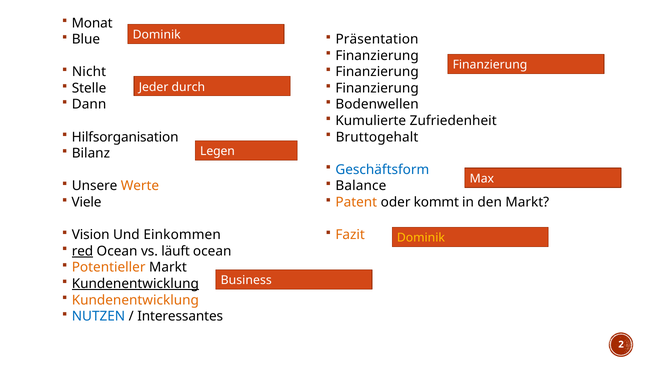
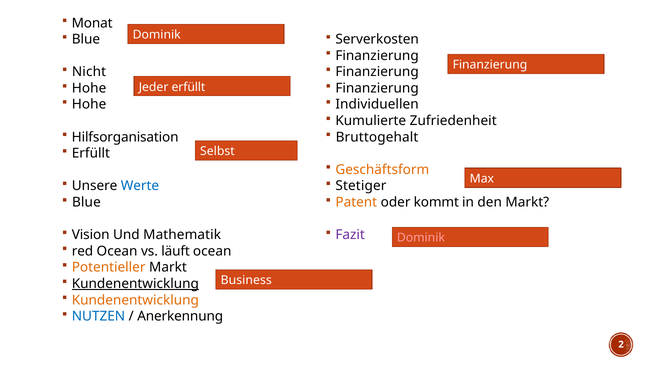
Präsentation: Präsentation -> Serverkosten
Stelle at (89, 88): Stelle -> Hohe
Jeder durch: durch -> erfüllt
Dann at (89, 105): Dann -> Hohe
Bodenwellen: Bodenwellen -> Individuellen
Bilanz at (91, 153): Bilanz -> Erfüllt
Legen: Legen -> Selbst
Geschäftsform colour: blue -> orange
Werte colour: orange -> blue
Balance: Balance -> Stetiger
Viele at (87, 202): Viele -> Blue
Einkommen: Einkommen -> Mathematik
Fazit colour: orange -> purple
Dominik at (421, 238) colour: yellow -> pink
red underline: present -> none
Interessantes: Interessantes -> Anerkennung
